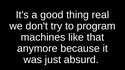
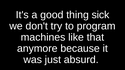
real: real -> sick
